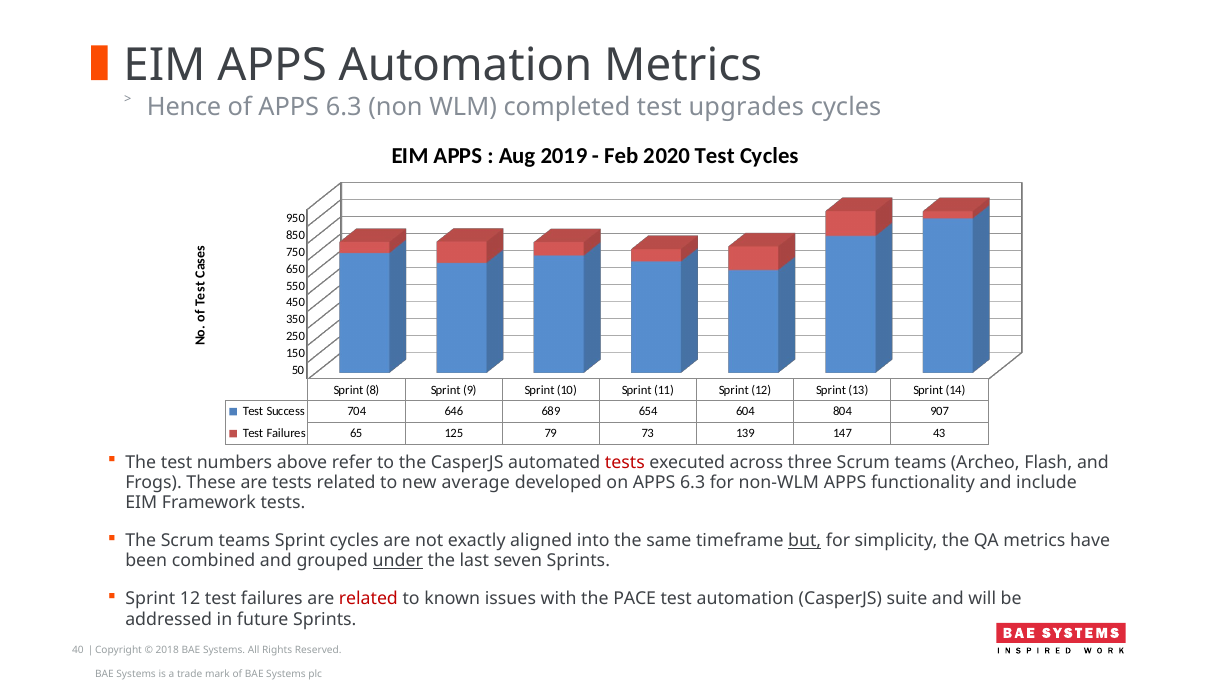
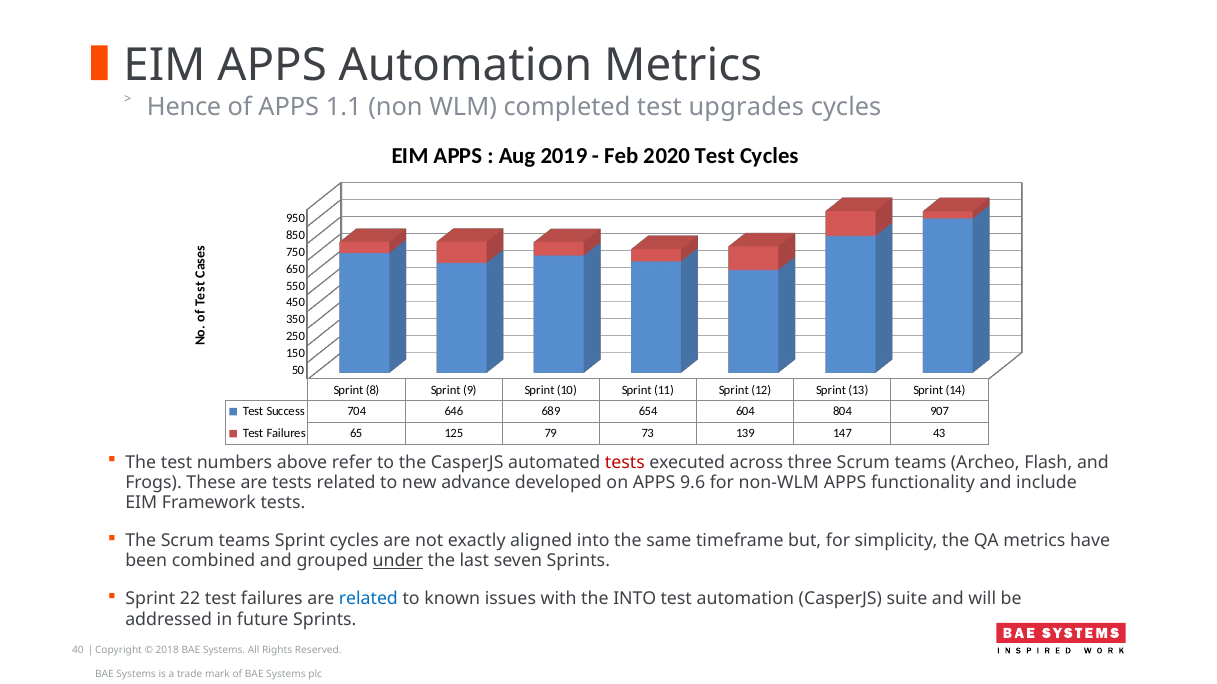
of APPS 6.3: 6.3 -> 1.1
average: average -> advance
on APPS 6.3: 6.3 -> 9.6
but underline: present -> none
12 at (190, 600): 12 -> 22
related at (368, 600) colour: red -> blue
the PACE: PACE -> INTO
